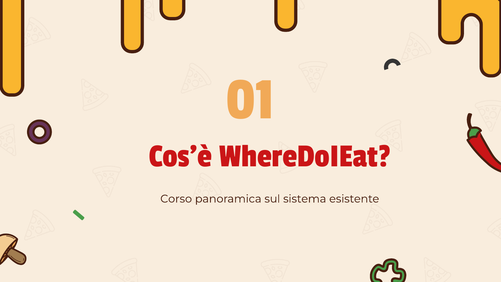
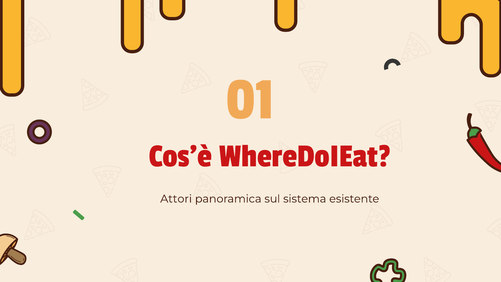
Corso: Corso -> Attori
